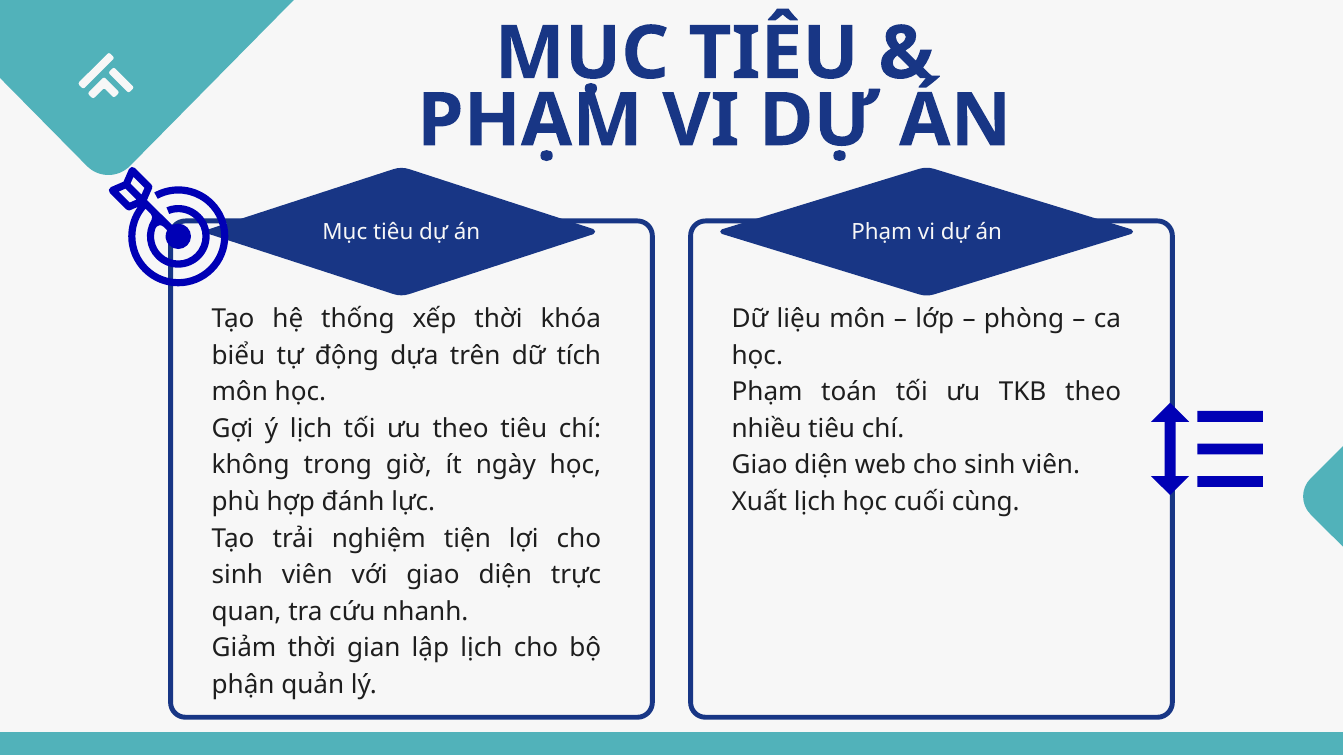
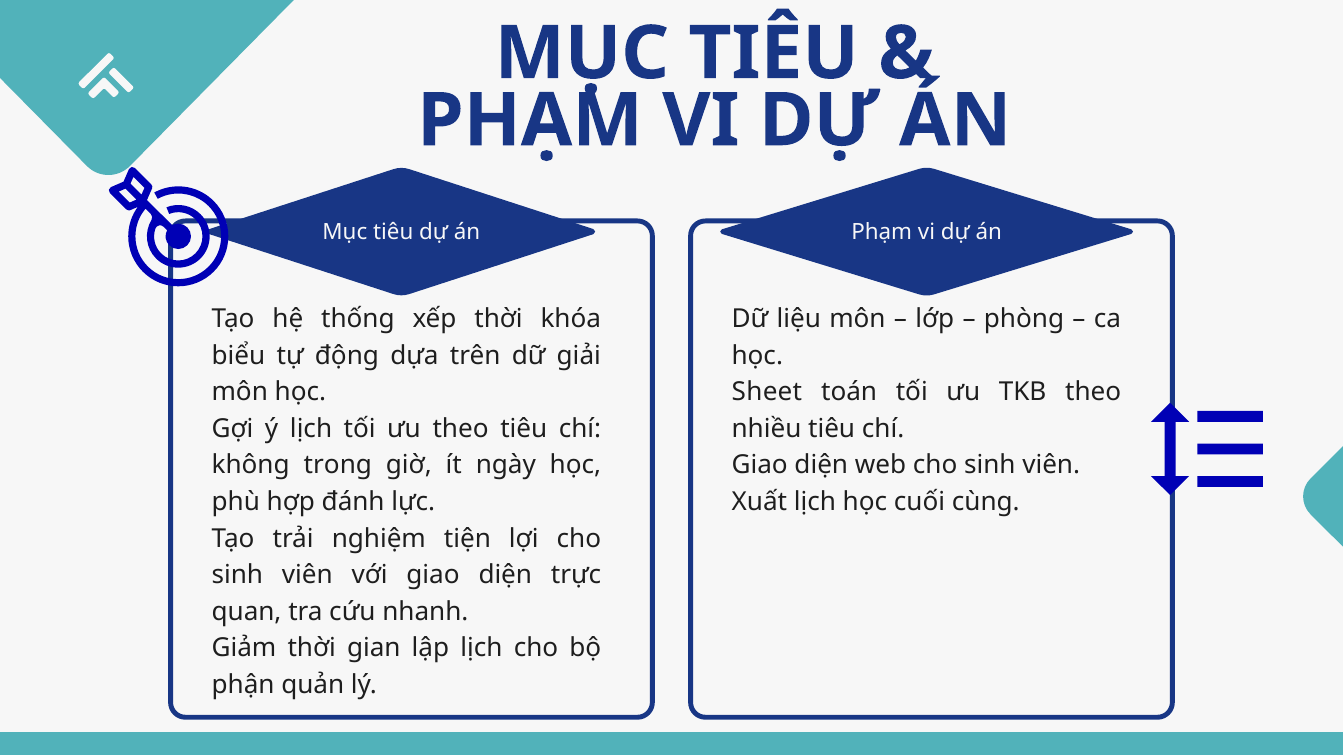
tích: tích -> giải
Phạm at (767, 392): Phạm -> Sheet
